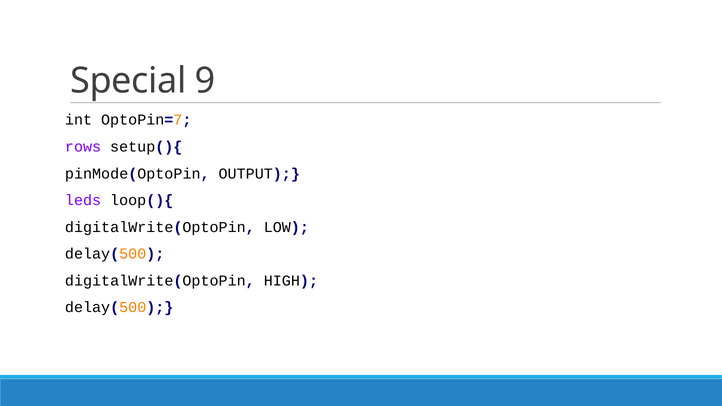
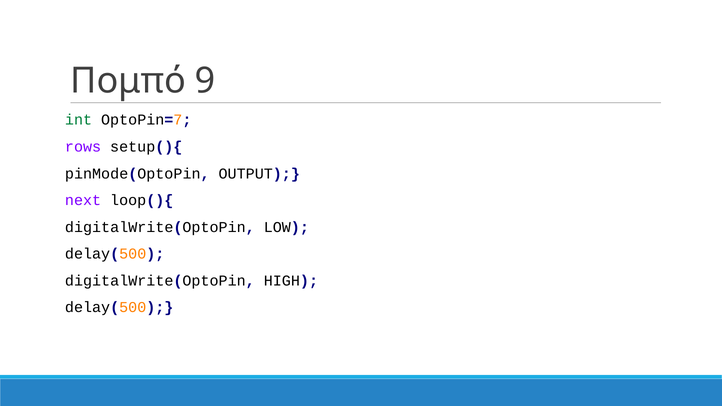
Special: Special -> Πομπό
int colour: black -> green
leds: leds -> next
